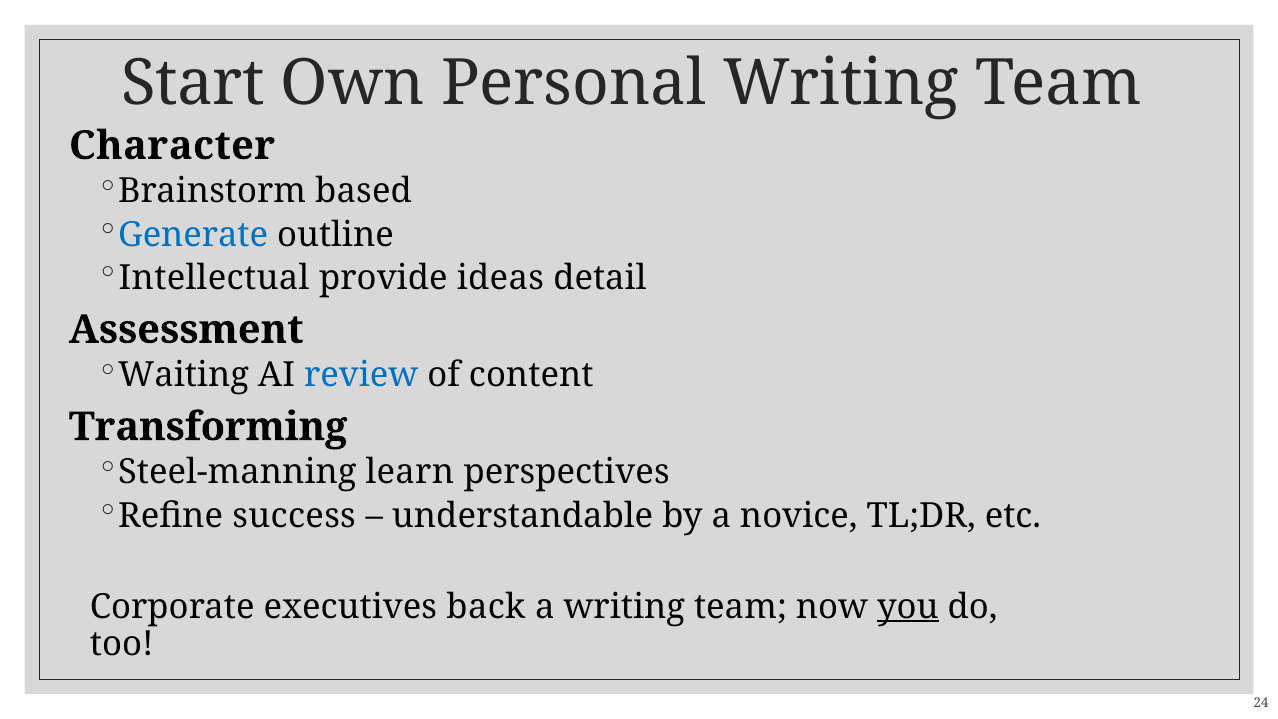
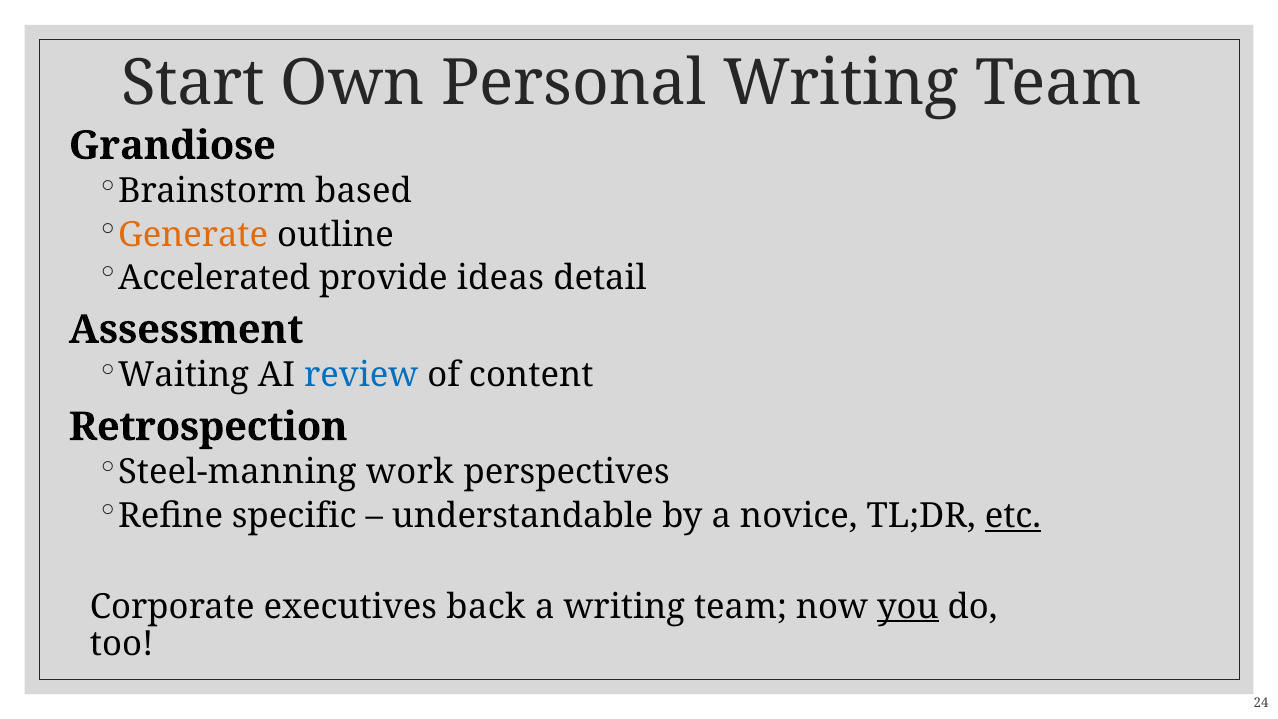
Character: Character -> Grandiose
Generate colour: blue -> orange
Intellectual: Intellectual -> Accelerated
Transforming: Transforming -> Retrospection
learn: learn -> work
success: success -> specific
etc underline: none -> present
